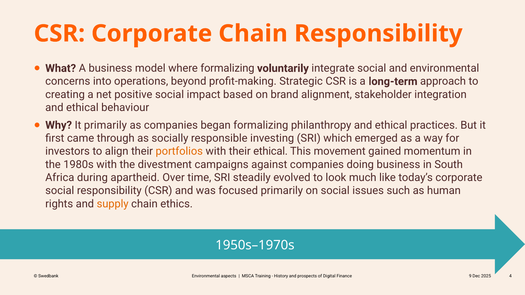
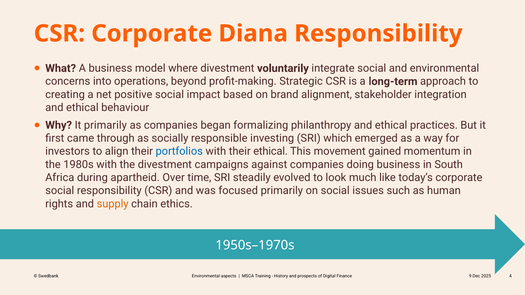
Corporate Chain: Chain -> Diana
where formalizing: formalizing -> divestment
portfolios colour: orange -> blue
